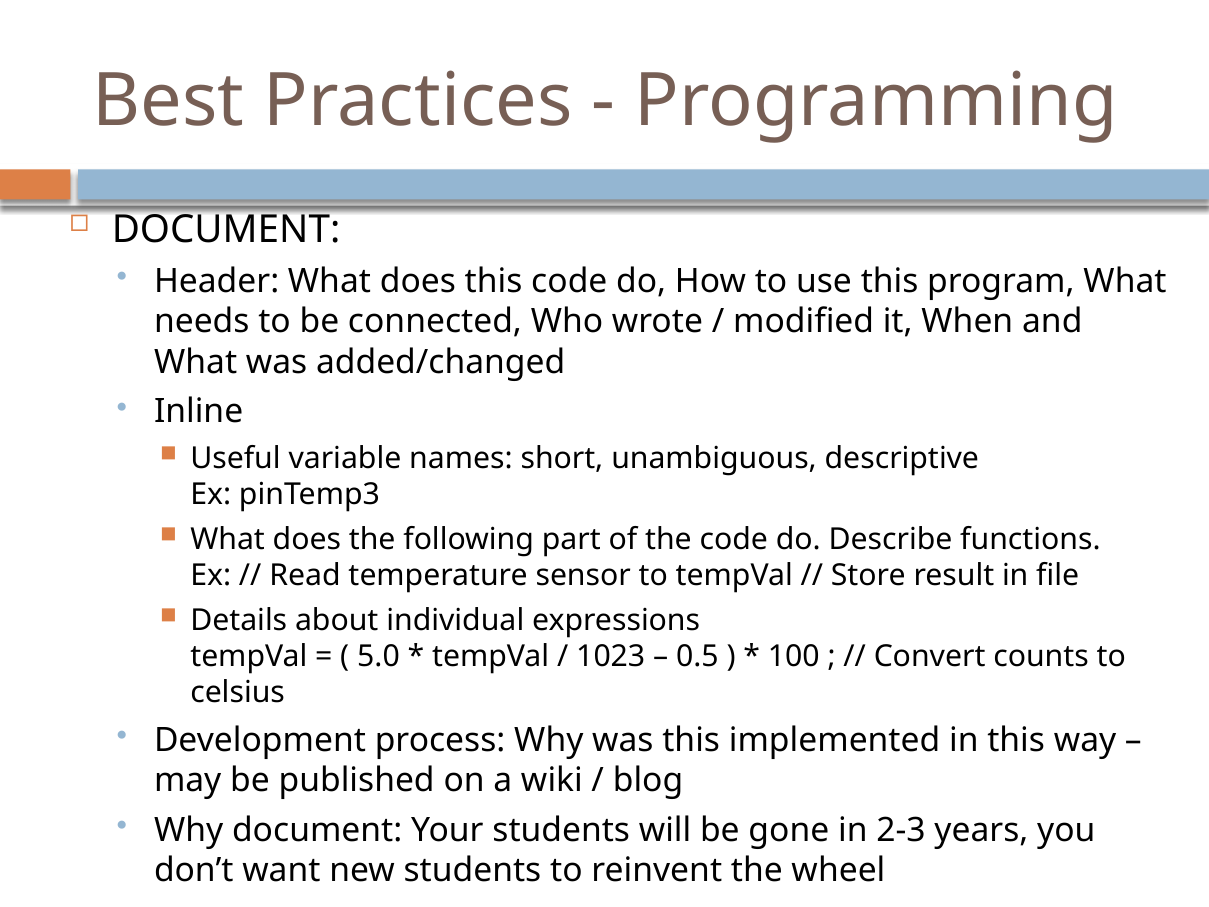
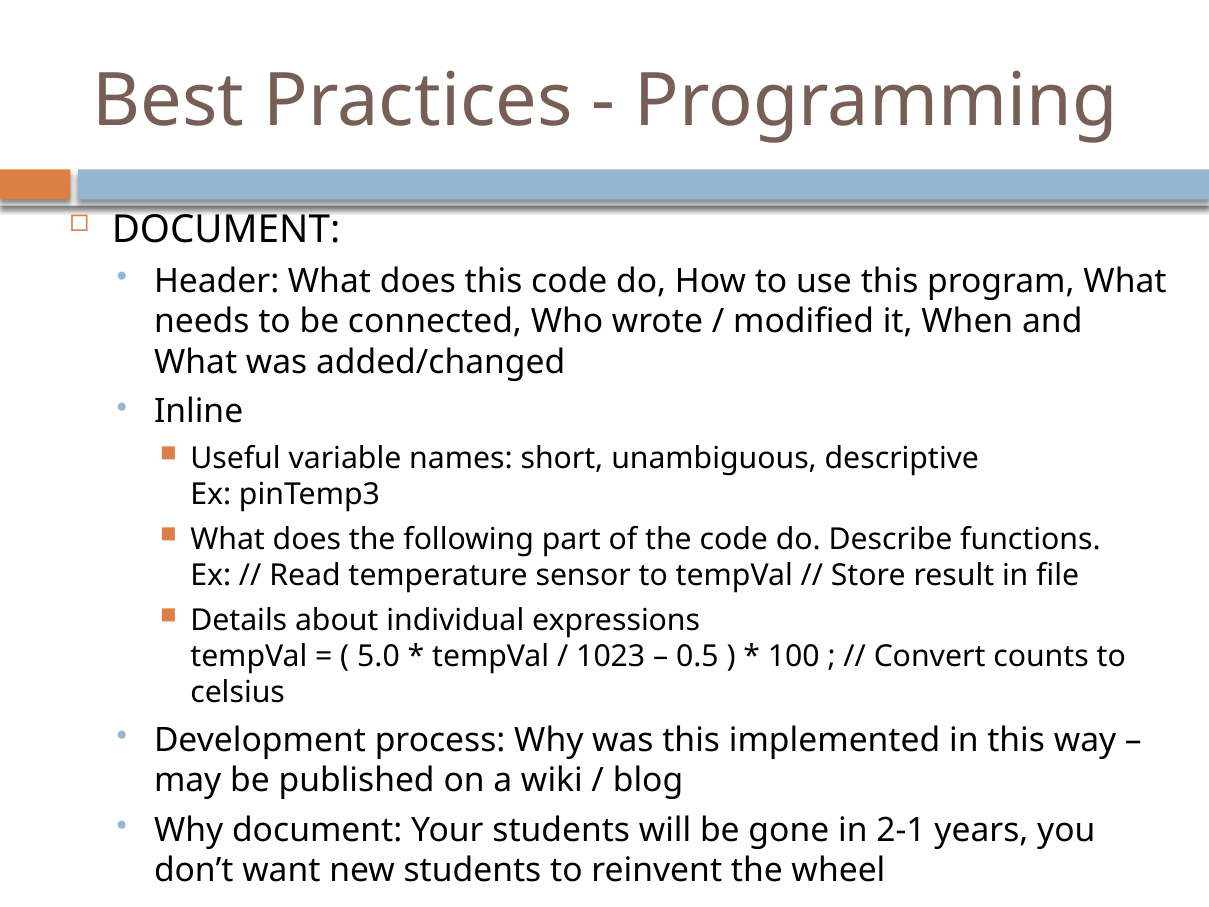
2-3: 2-3 -> 2-1
